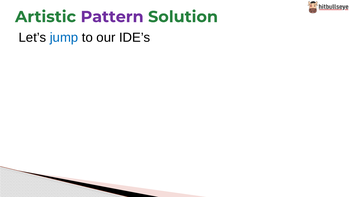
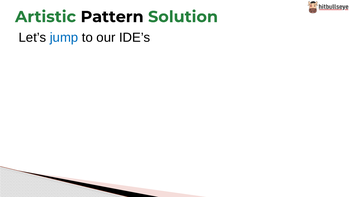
Pattern colour: purple -> black
